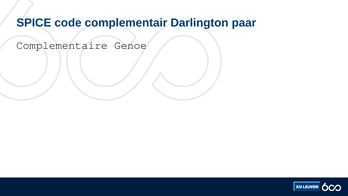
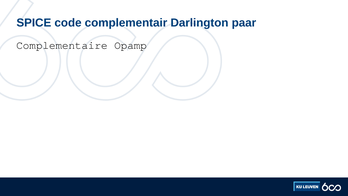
Genoe: Genoe -> Opamp
